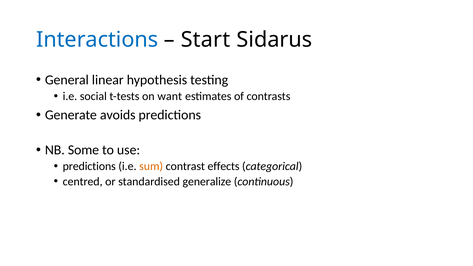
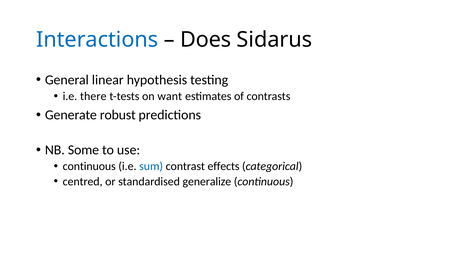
Start: Start -> Does
social: social -> there
avoids: avoids -> robust
predictions at (89, 166): predictions -> continuous
sum colour: orange -> blue
